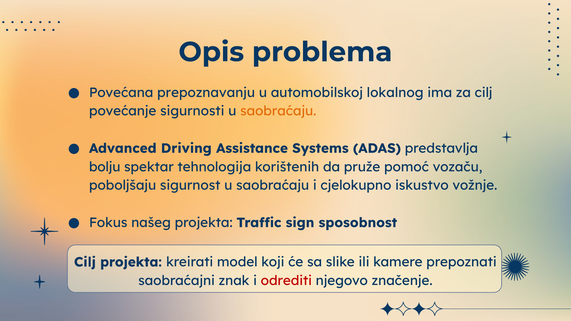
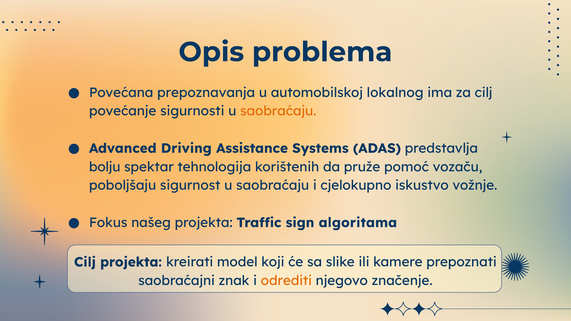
prepoznavanju: prepoznavanju -> prepoznavanja
sposobnost: sposobnost -> algoritama
odrediti colour: red -> orange
